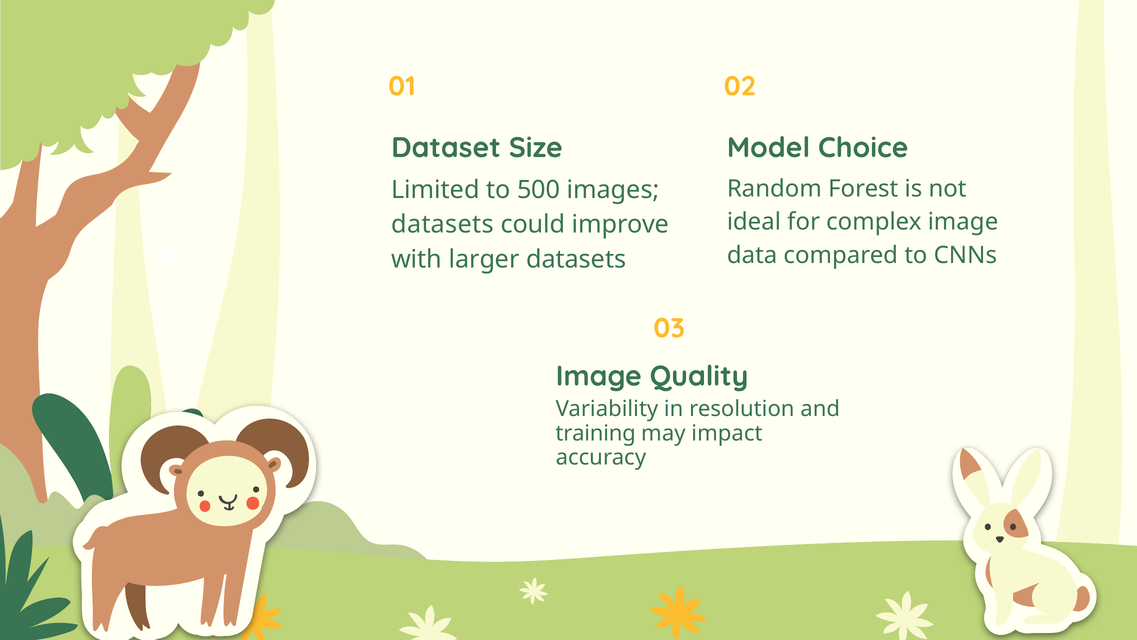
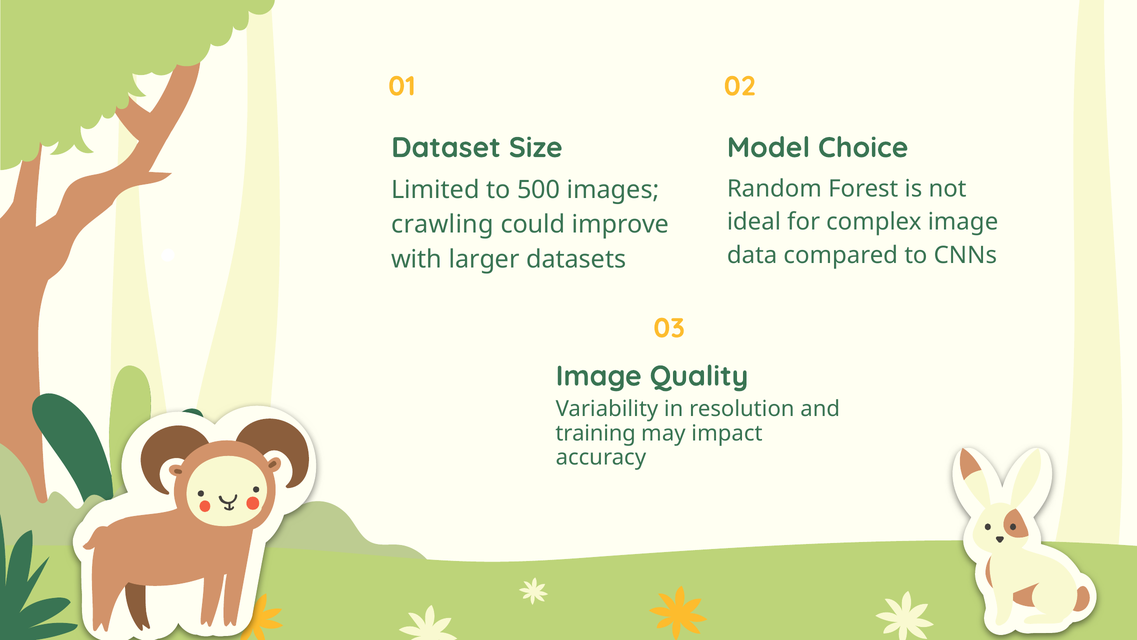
datasets at (443, 224): datasets -> crawling
